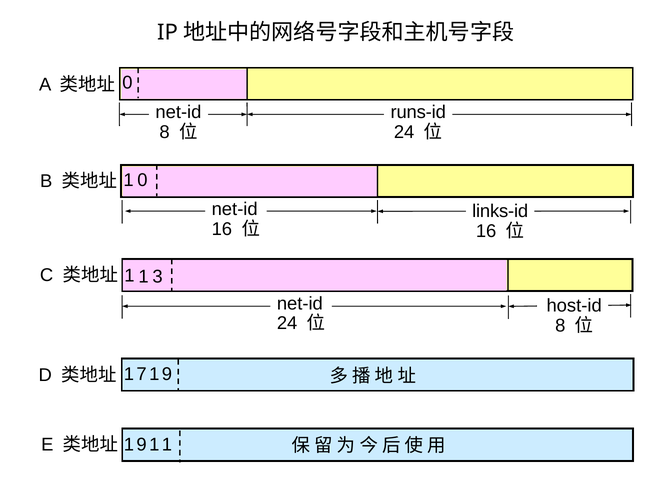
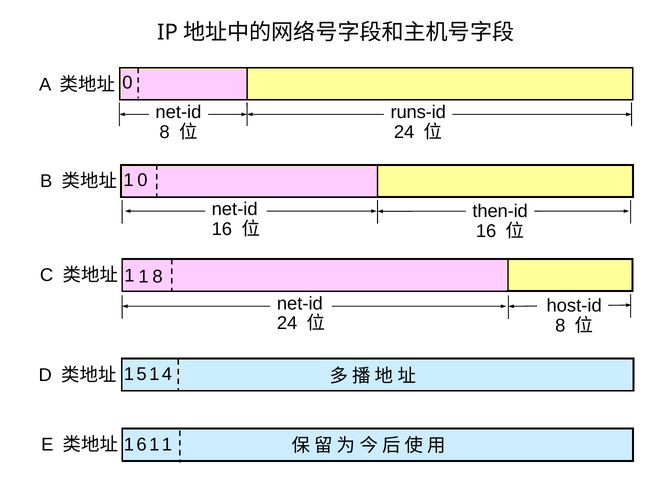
links-id: links-id -> then-id
3 at (158, 276): 3 -> 8
7: 7 -> 5
9 at (167, 374): 9 -> 4
9 at (142, 444): 9 -> 6
